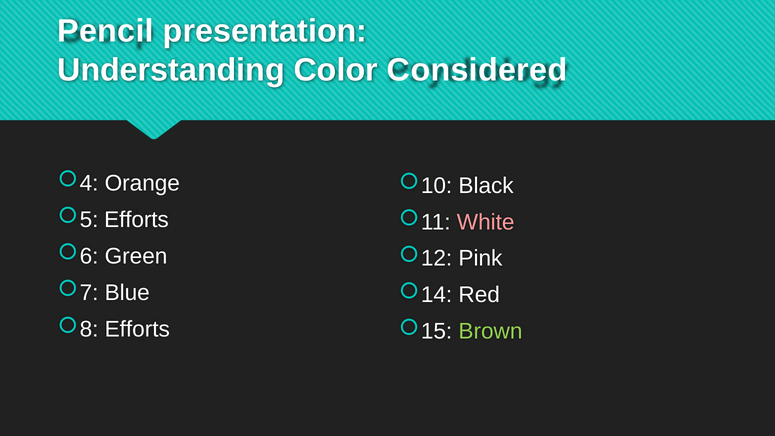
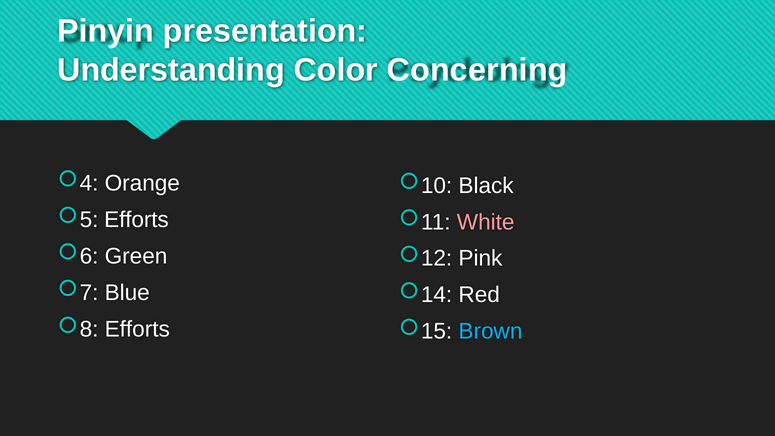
Pencil: Pencil -> Pinyin
Considered: Considered -> Concerning
Brown colour: light green -> light blue
